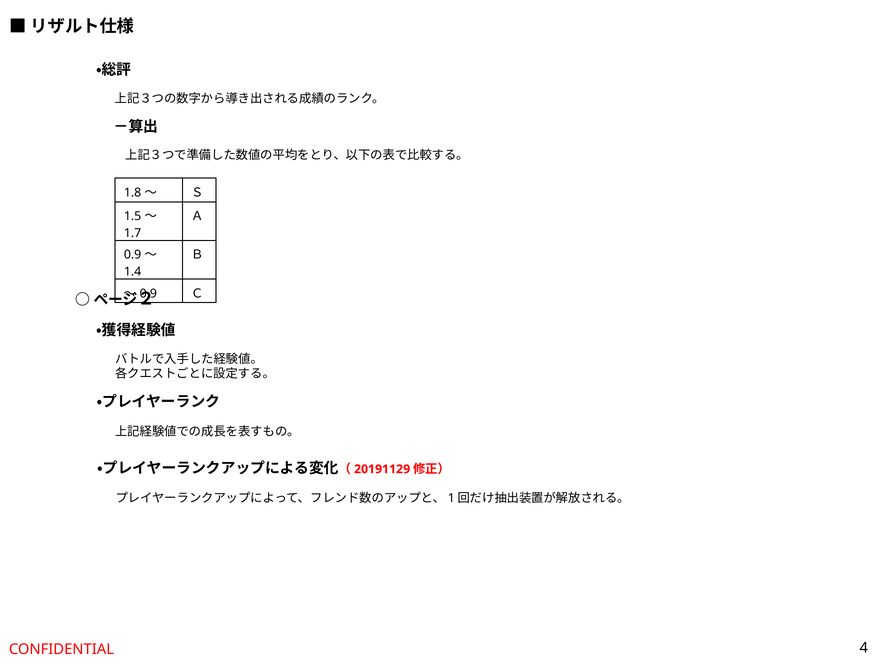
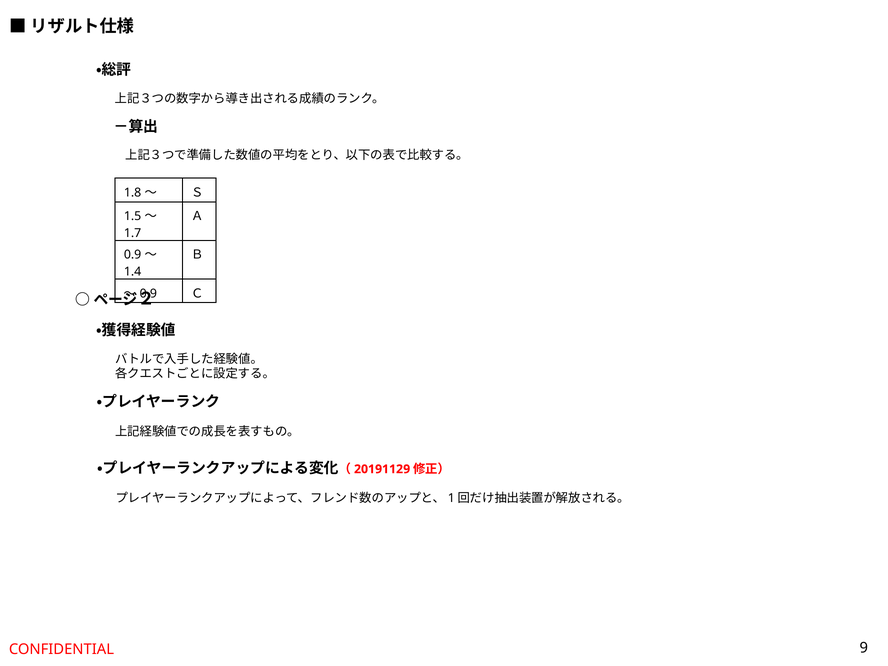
4: 4 -> 9
